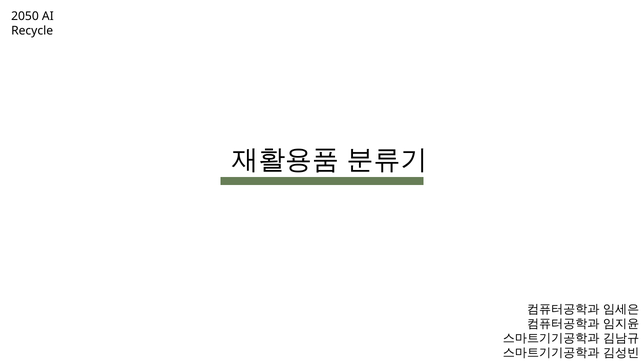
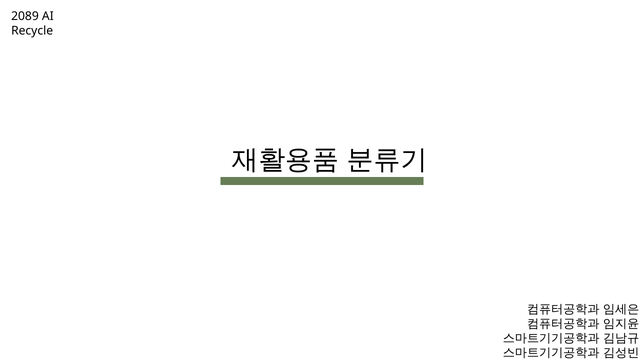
2050: 2050 -> 2089
